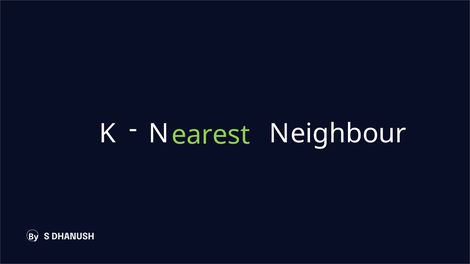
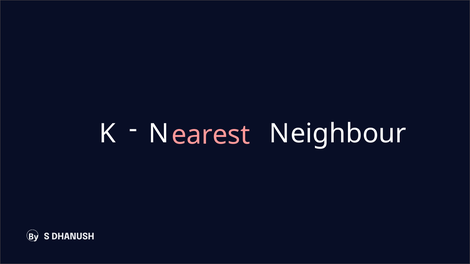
earest colour: light green -> pink
